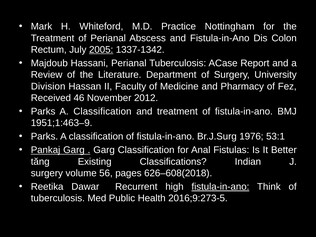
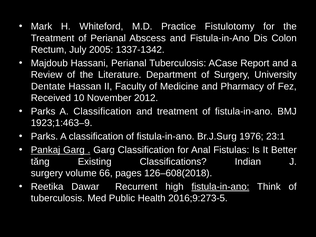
Nottingham: Nottingham -> Fistulotomy
2005 underline: present -> none
Division: Division -> Dentate
46: 46 -> 10
1951;1:463–9: 1951;1:463–9 -> 1923;1:463–9
53:1: 53:1 -> 23:1
56: 56 -> 66
626–608(2018: 626–608(2018 -> 126–608(2018
